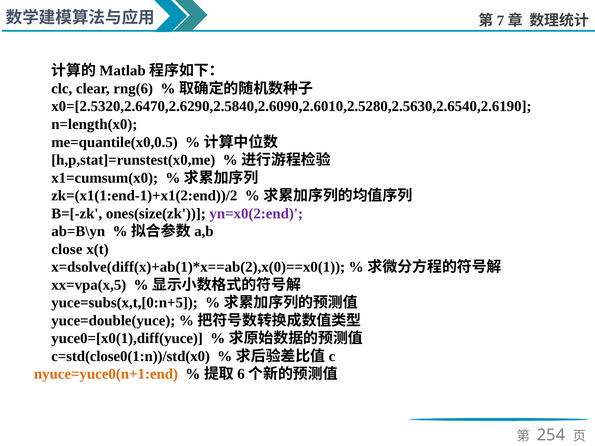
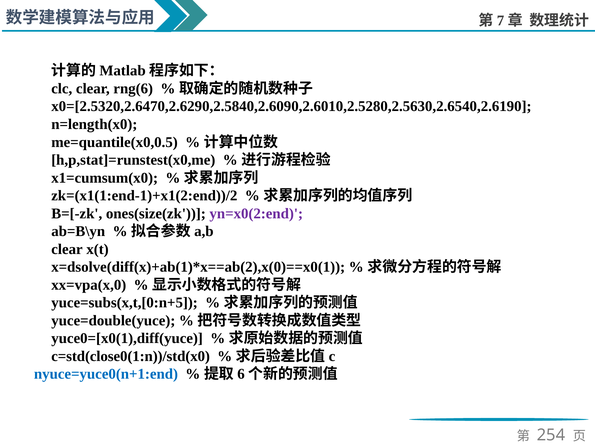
close at (67, 249): close -> clear
xx=vpa(x,5: xx=vpa(x,5 -> xx=vpa(x,0
nyuce=yuce0(n+1:end colour: orange -> blue
